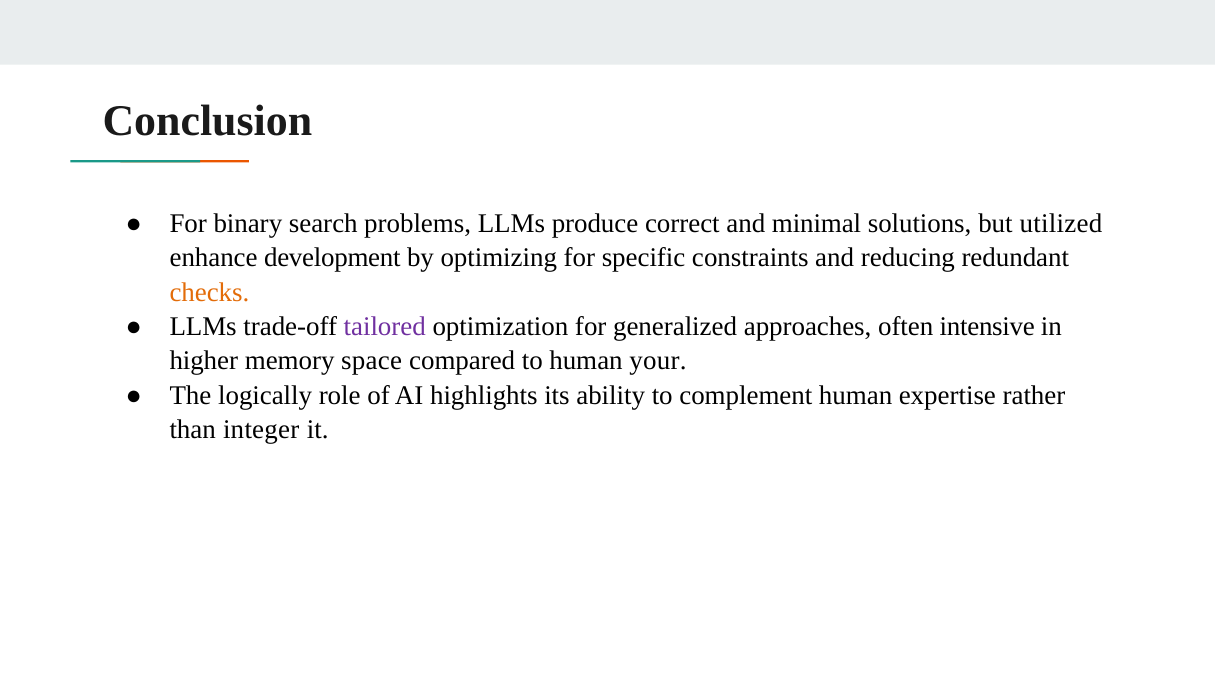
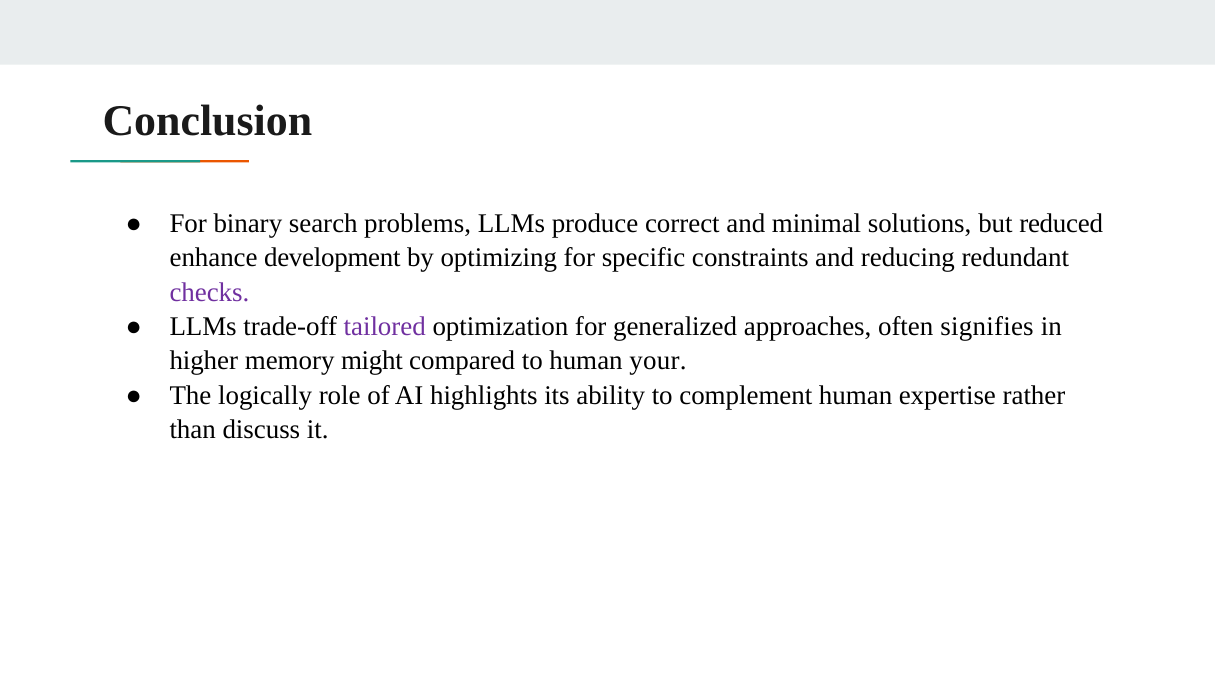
utilized: utilized -> reduced
checks colour: orange -> purple
intensive: intensive -> signifies
space: space -> might
integer: integer -> discuss
